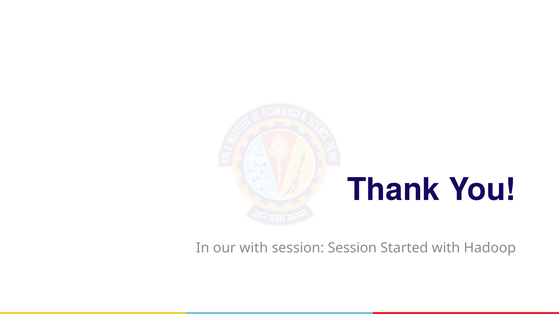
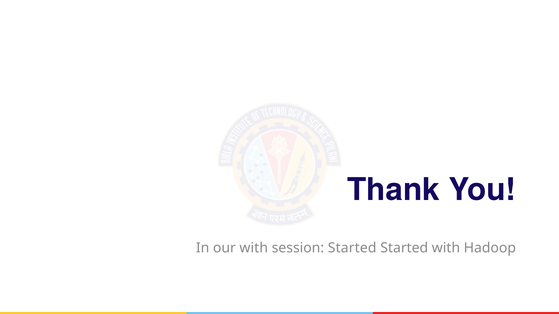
session Session: Session -> Started
